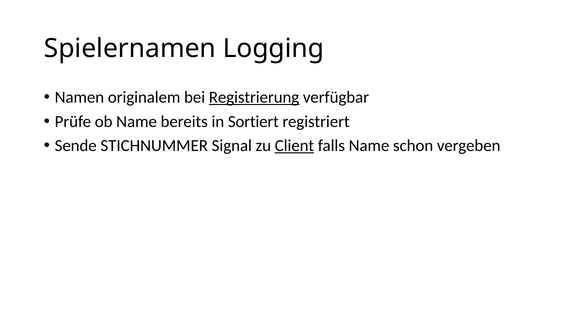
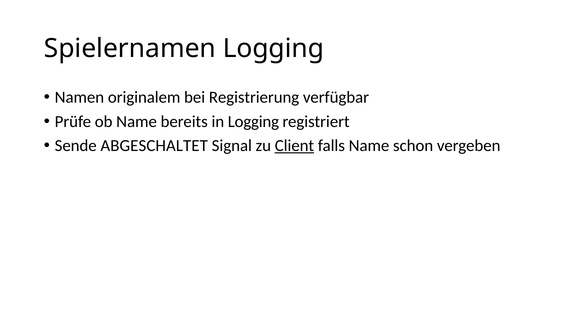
Registrierung underline: present -> none
in Sortiert: Sortiert -> Logging
STICHNUMMER: STICHNUMMER -> ABGESCHALTET
